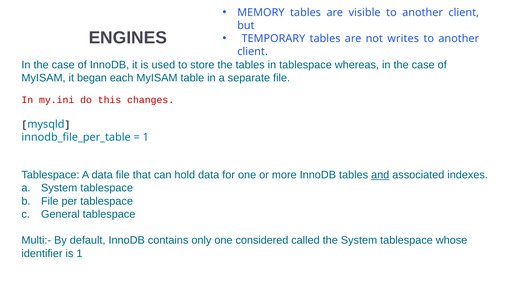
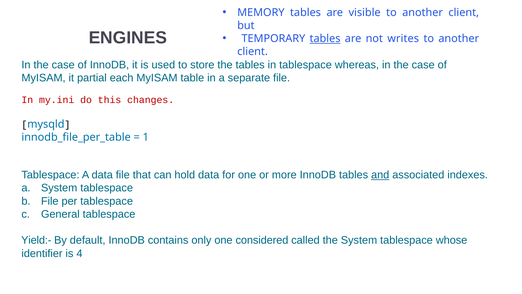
tables at (325, 39) underline: none -> present
began: began -> partial
Multi:-: Multi:- -> Yield:-
is 1: 1 -> 4
